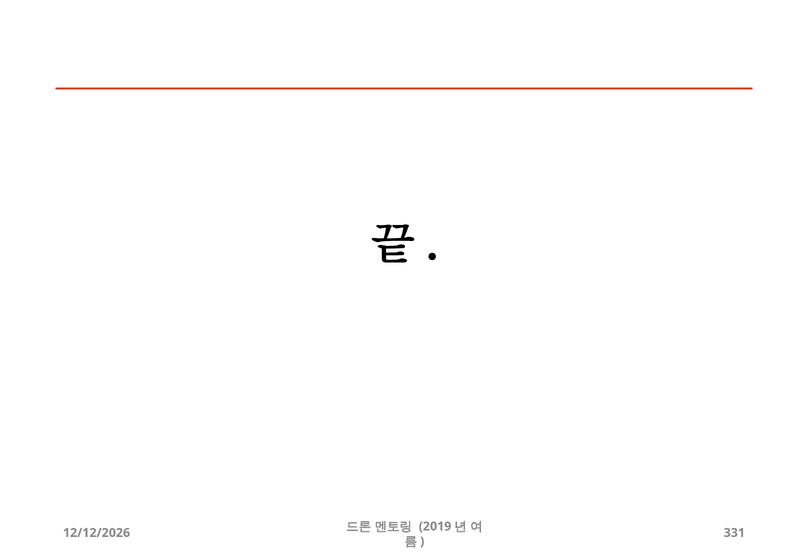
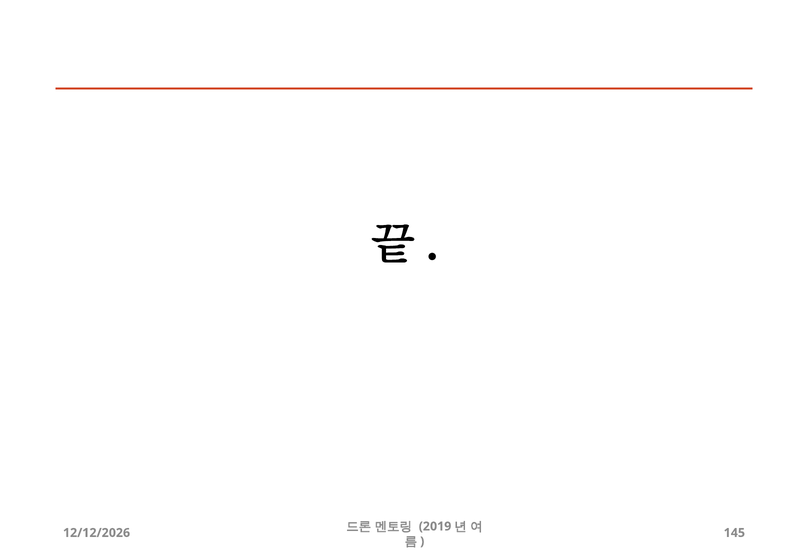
331: 331 -> 145
